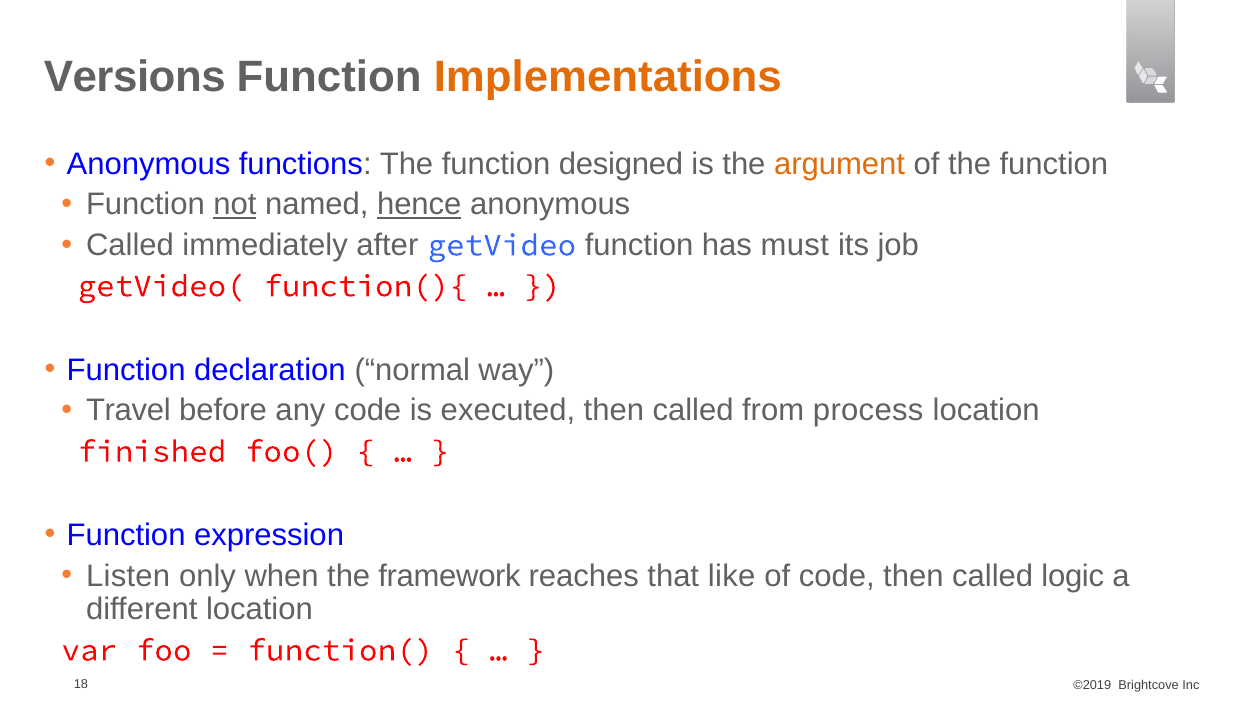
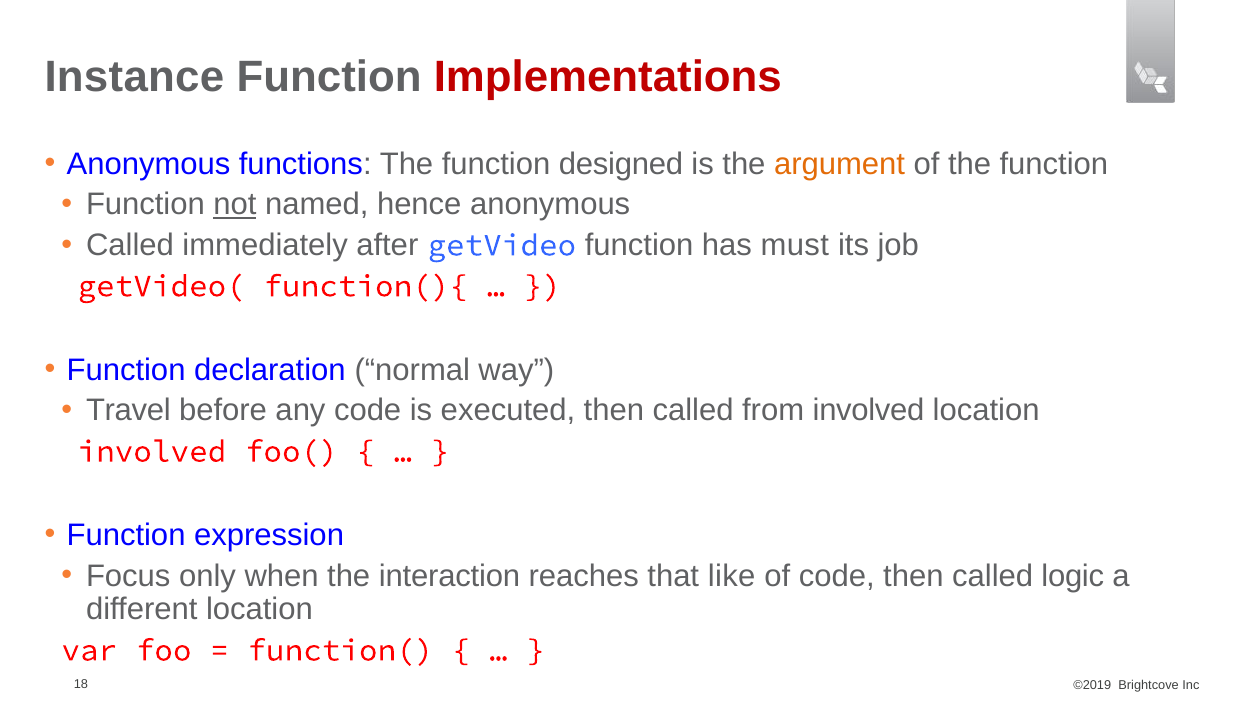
Versions: Versions -> Instance
Implementations colour: orange -> red
hence underline: present -> none
from process: process -> involved
finished at (152, 451): finished -> involved
Listen: Listen -> Focus
framework: framework -> interaction
